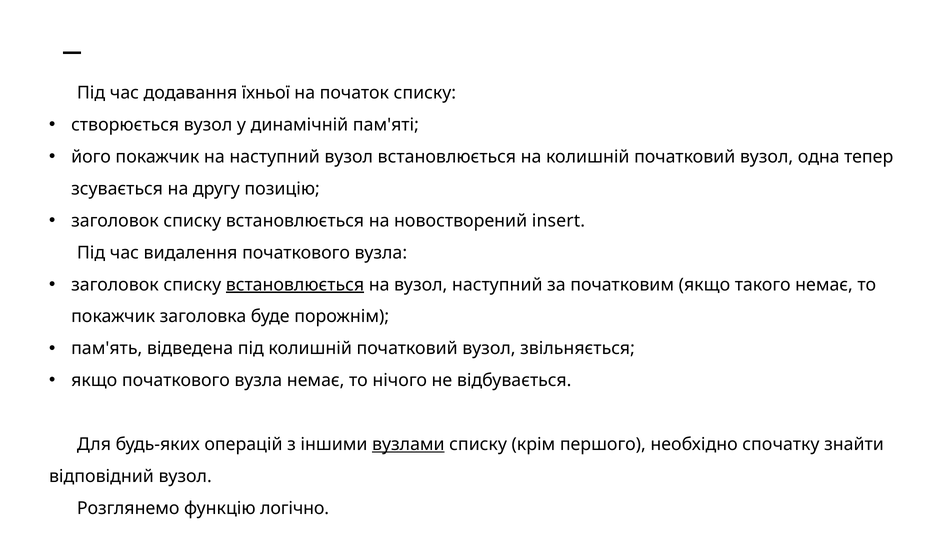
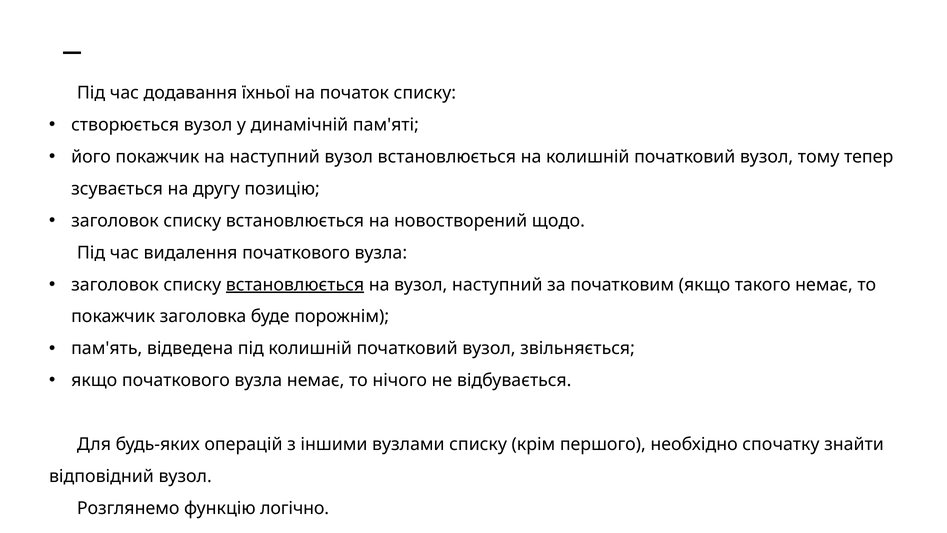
одна: одна -> тому
insert: insert -> щодо
вузлами underline: present -> none
